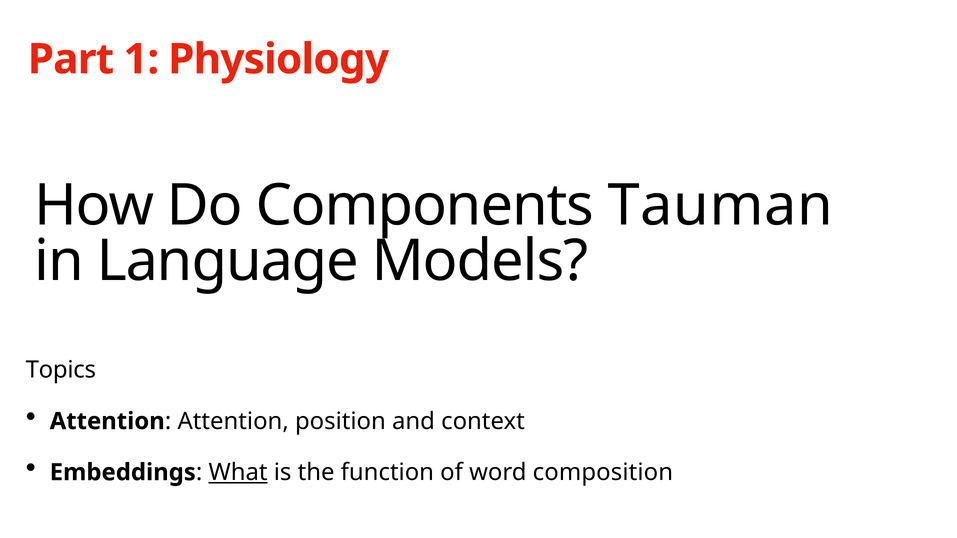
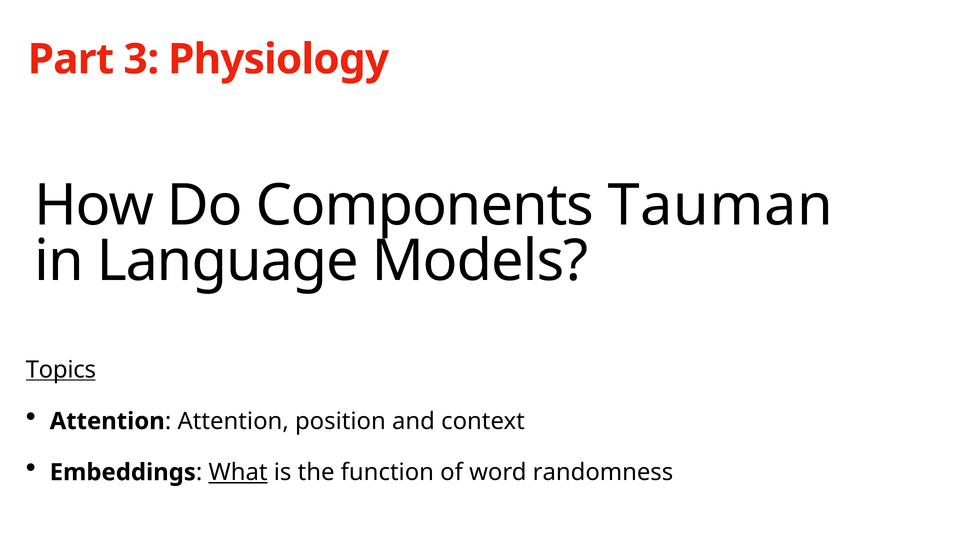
1: 1 -> 3
Topics underline: none -> present
composition: composition -> randomness
